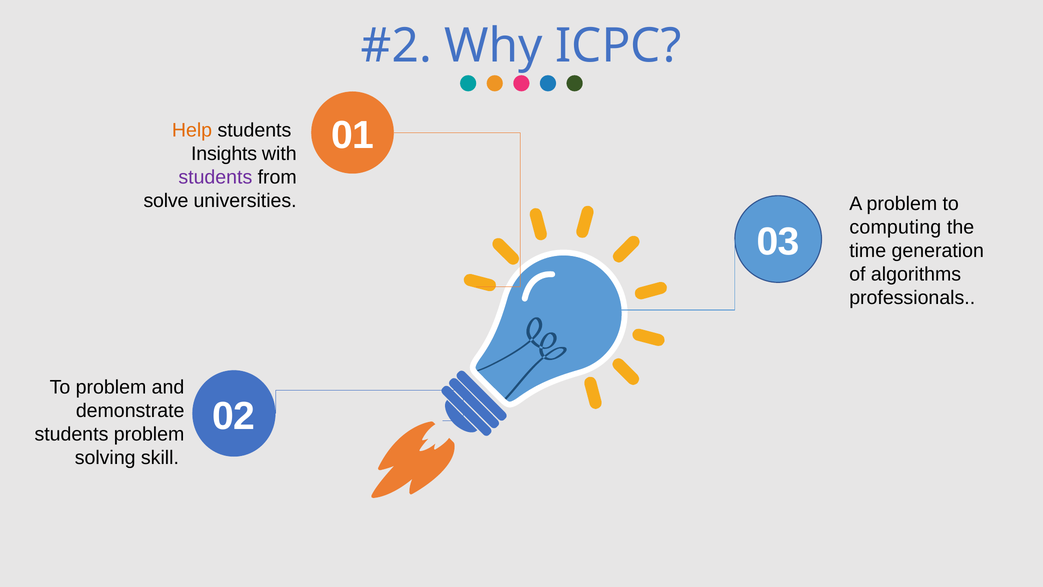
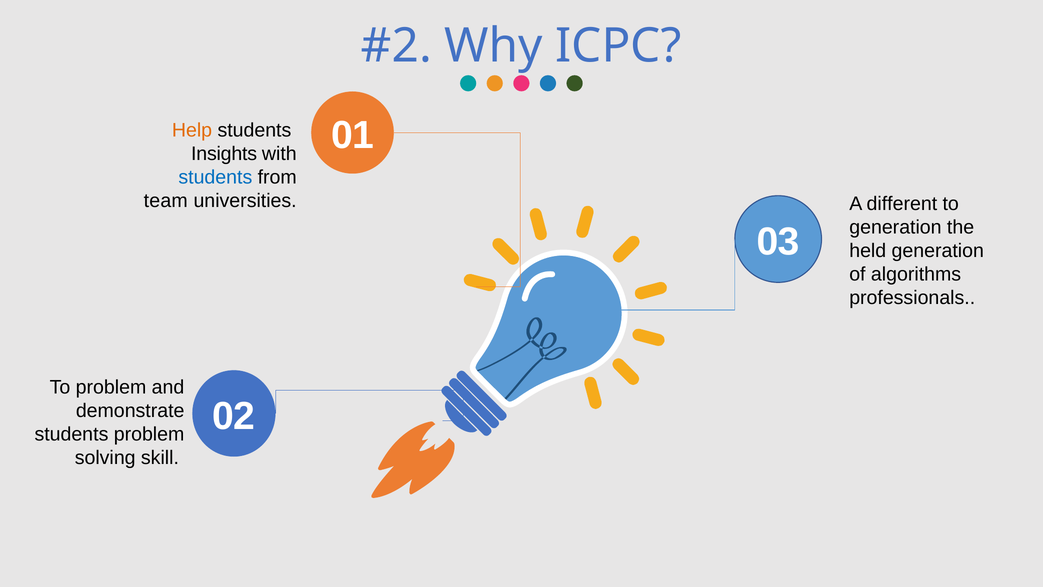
students at (215, 177) colour: purple -> blue
solve: solve -> team
A problem: problem -> different
computing at (895, 227): computing -> generation
time: time -> held
